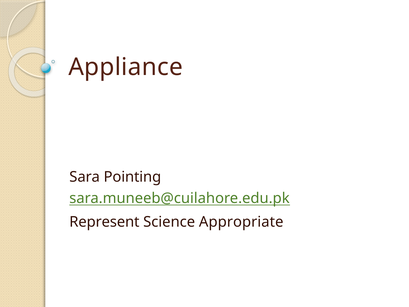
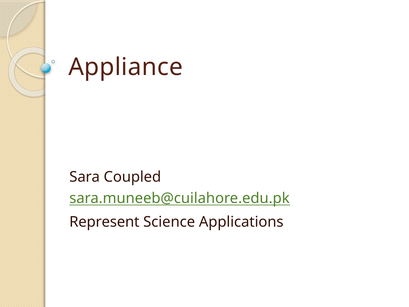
Pointing: Pointing -> Coupled
Appropriate: Appropriate -> Applications
